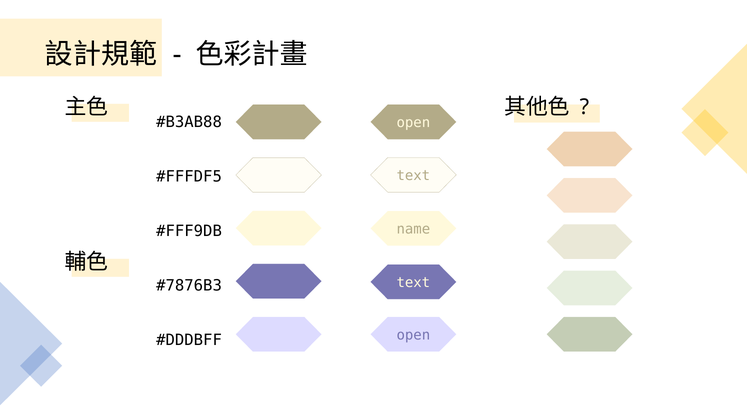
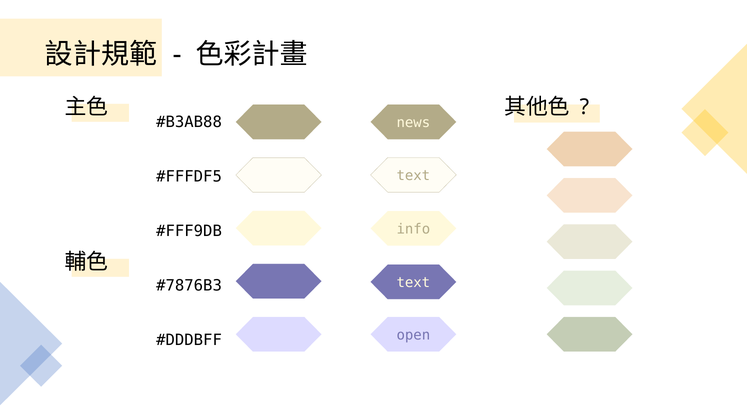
open at (413, 123): open -> news
name: name -> info
